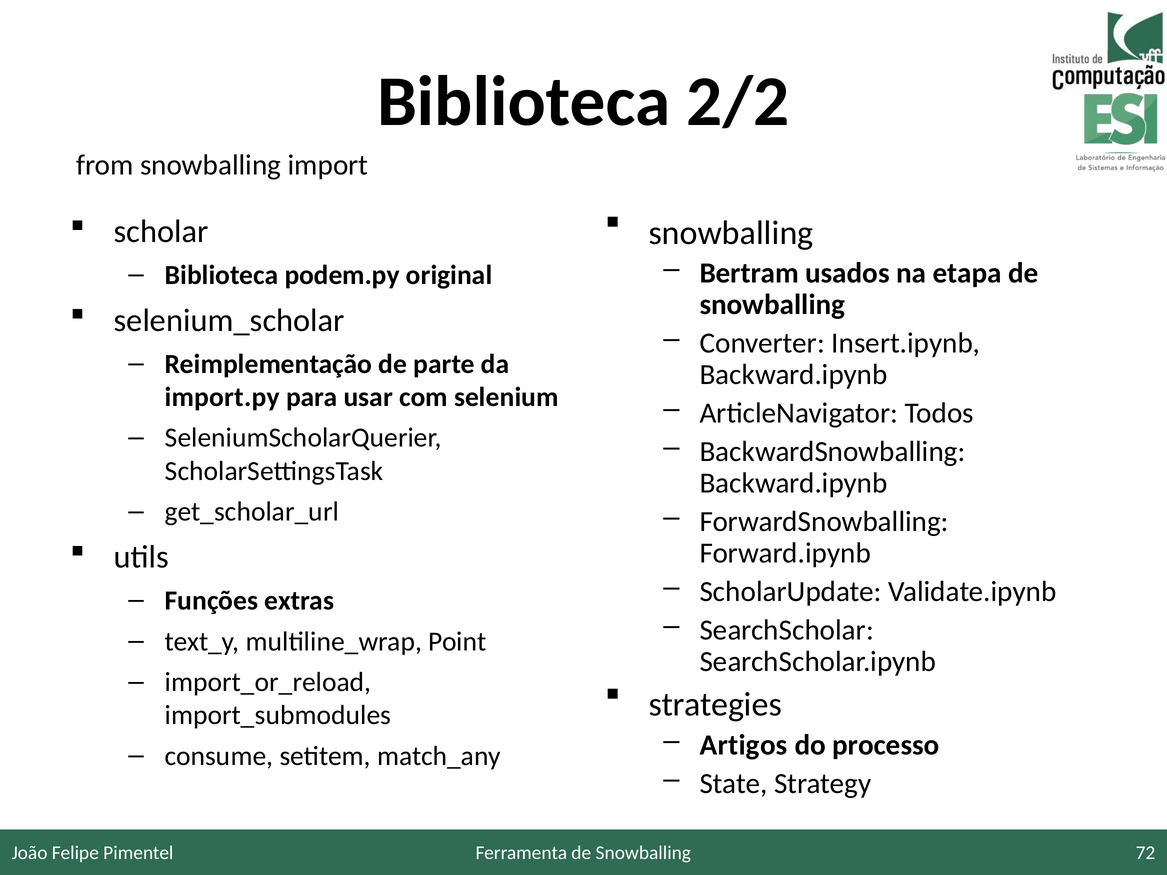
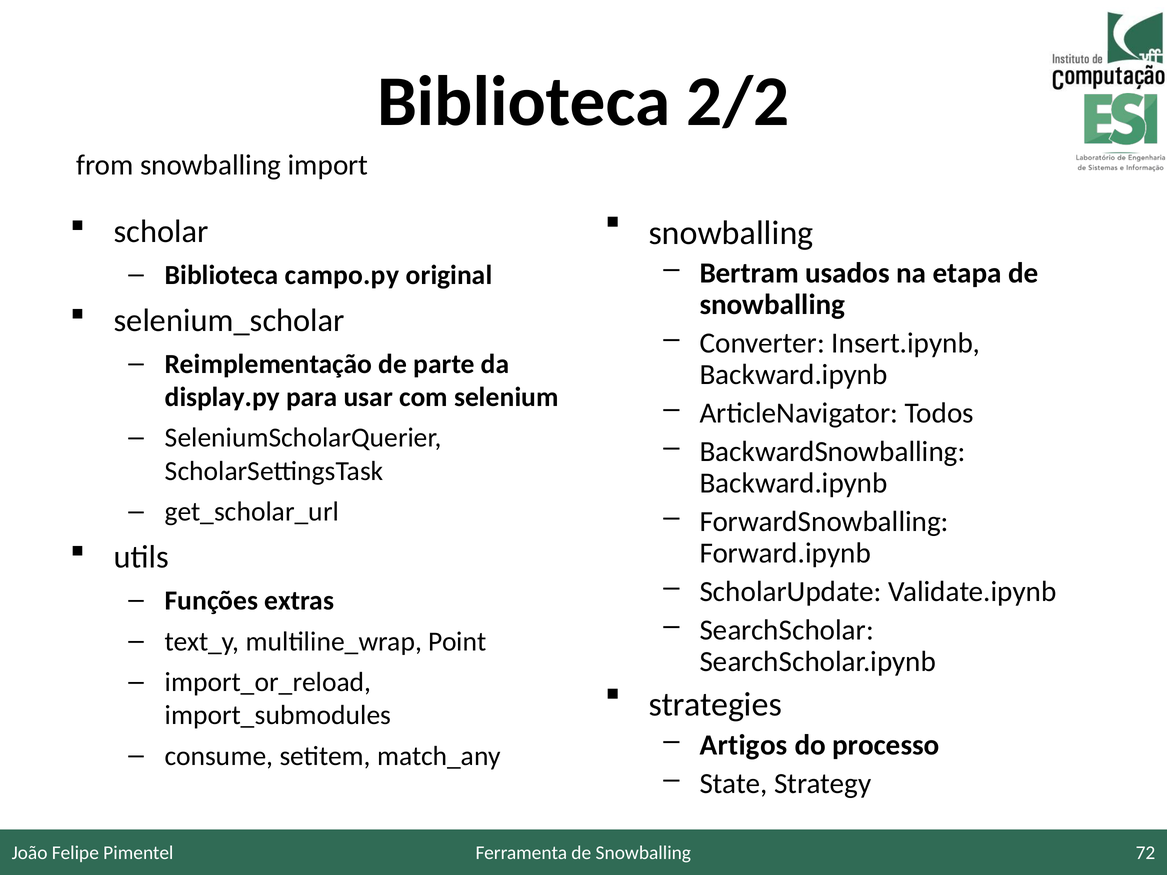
podem.py: podem.py -> campo.py
import.py: import.py -> display.py
